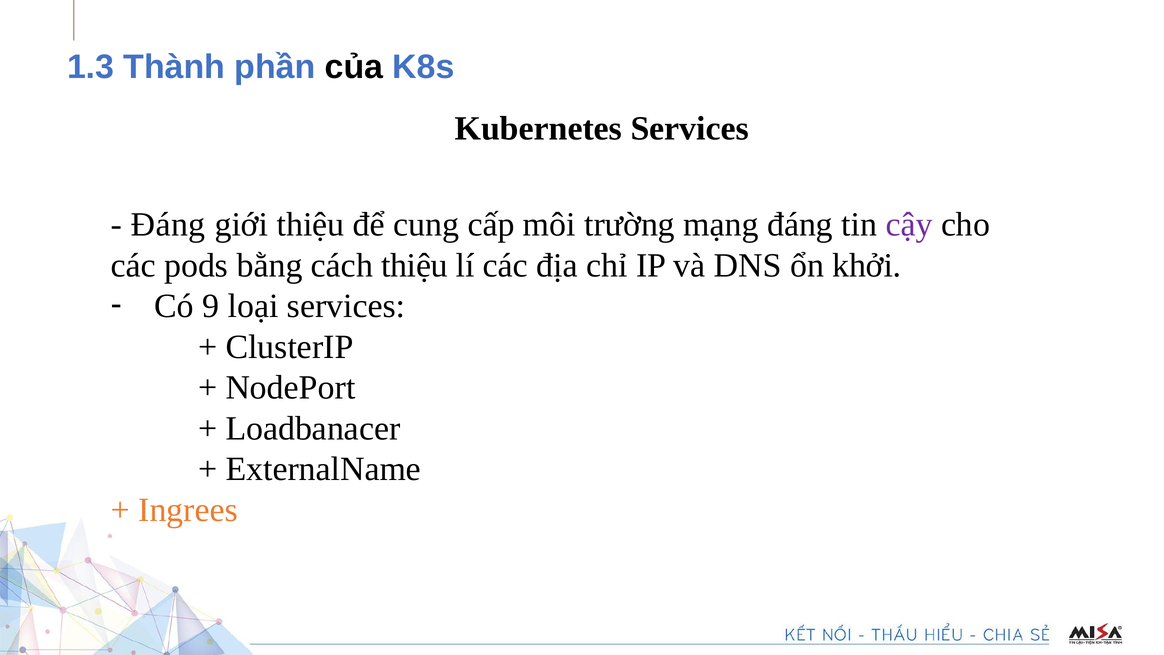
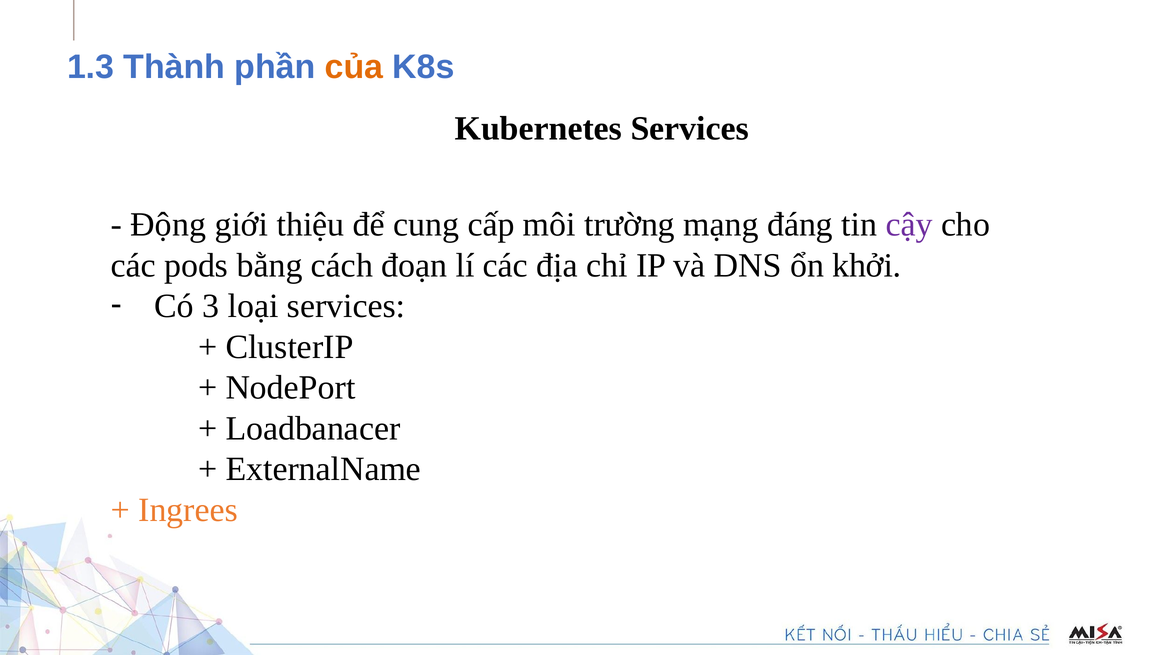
của colour: black -> orange
Đáng at (168, 224): Đáng -> Động
cách thiệu: thiệu -> đoạn
9: 9 -> 3
